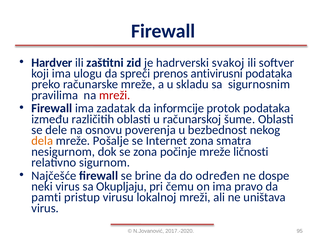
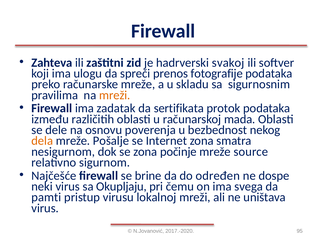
Hardver: Hardver -> Zahteva
antivirusni: antivirusni -> fotografije
mreži at (115, 95) colour: red -> orange
informcije: informcije -> sertifikata
šume: šume -> mada
ličnosti: ličnosti -> source
pravo: pravo -> svega
